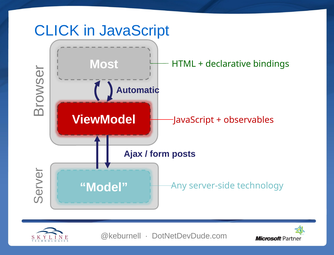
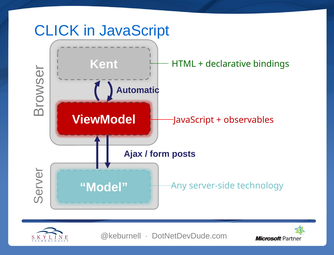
Most: Most -> Kent
